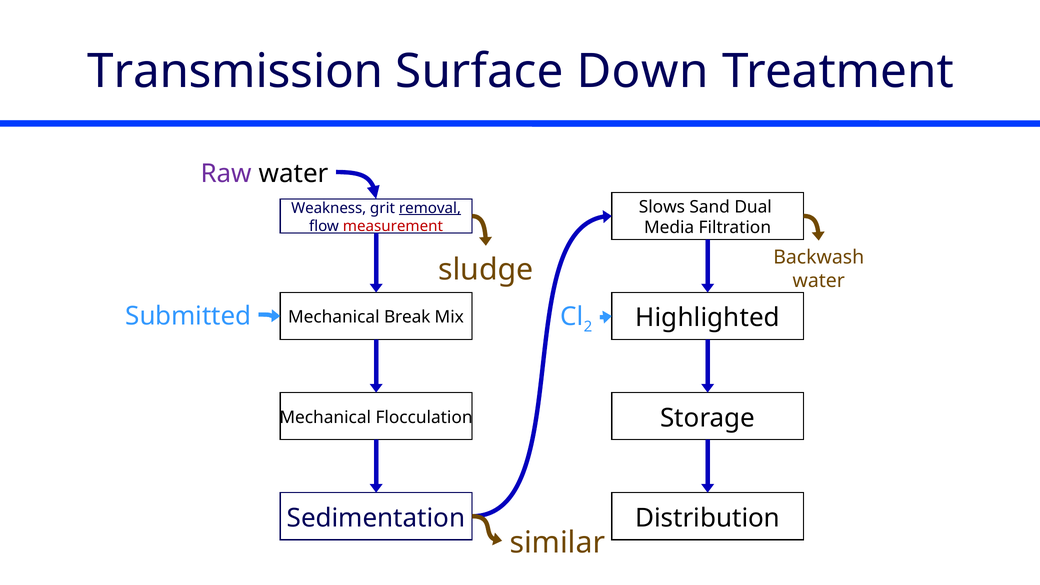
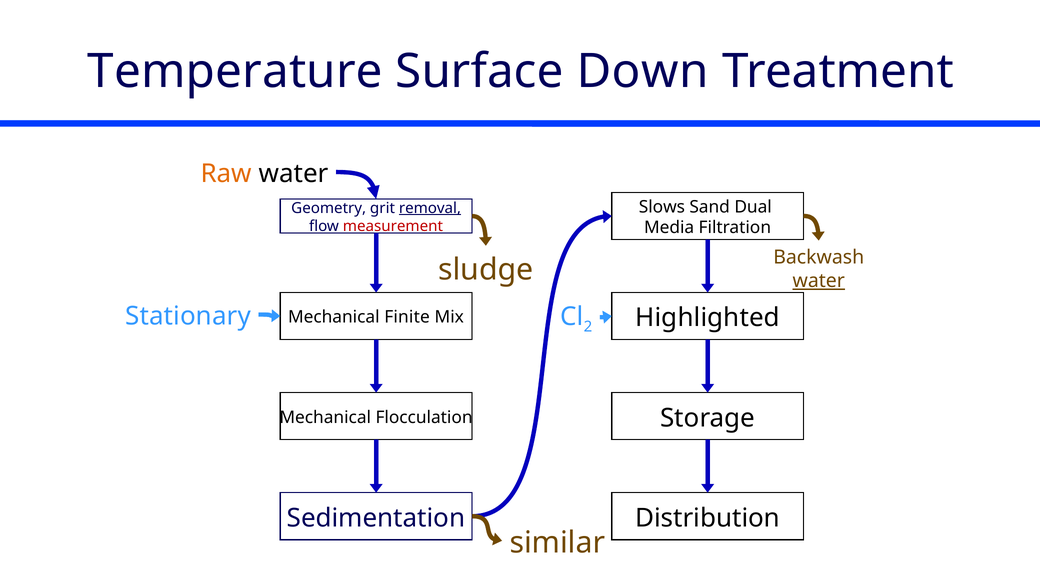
Transmission: Transmission -> Temperature
Raw colour: purple -> orange
Weakness: Weakness -> Geometry
water at (819, 281) underline: none -> present
Submitted: Submitted -> Stationary
Break: Break -> Finite
